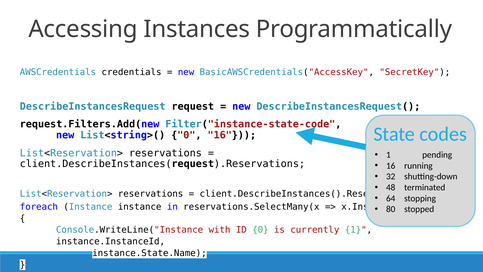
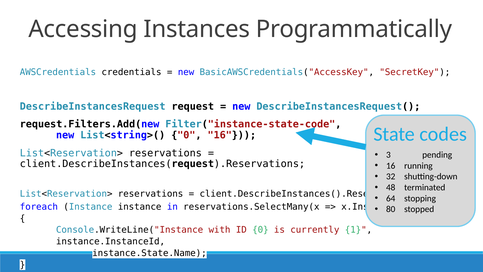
1 at (388, 155): 1 -> 3
